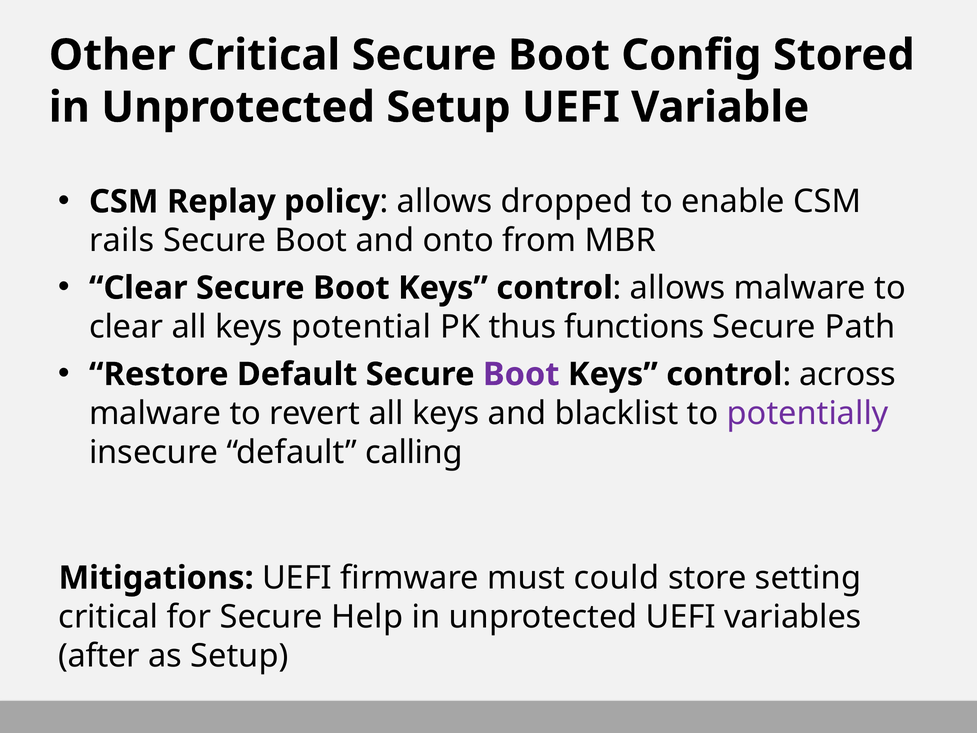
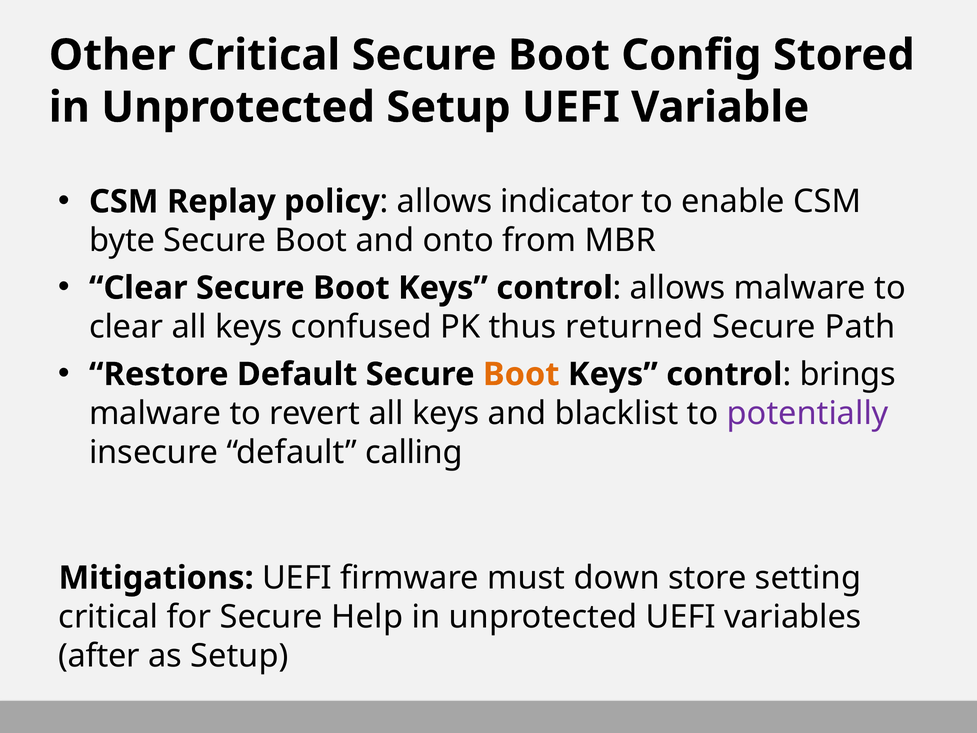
dropped: dropped -> indicator
rails: rails -> byte
potential: potential -> confused
functions: functions -> returned
Boot at (521, 374) colour: purple -> orange
across: across -> brings
could: could -> down
